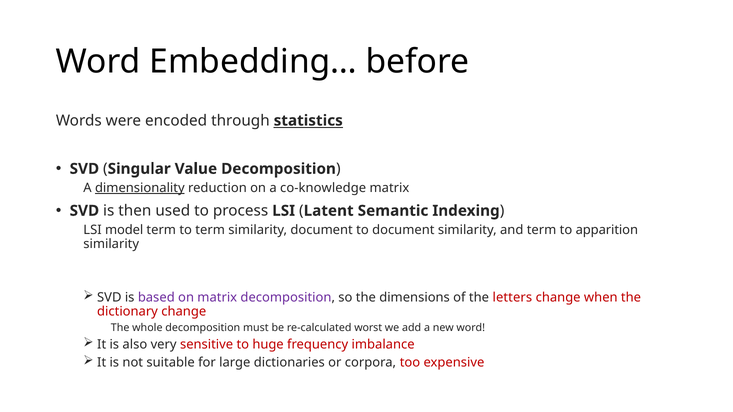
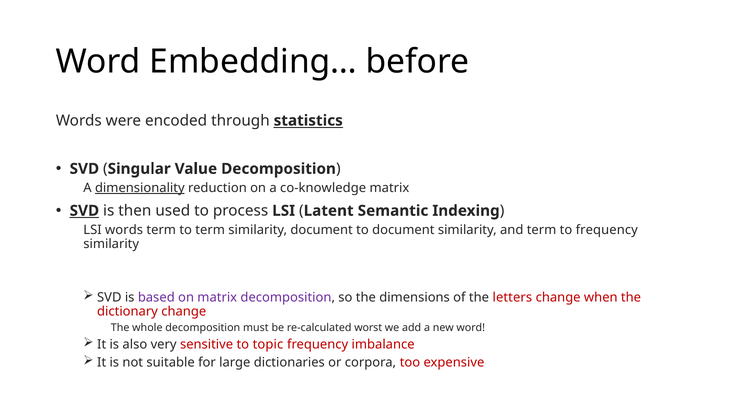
SVD at (84, 211) underline: none -> present
LSI model: model -> words
to apparition: apparition -> frequency
huge: huge -> topic
